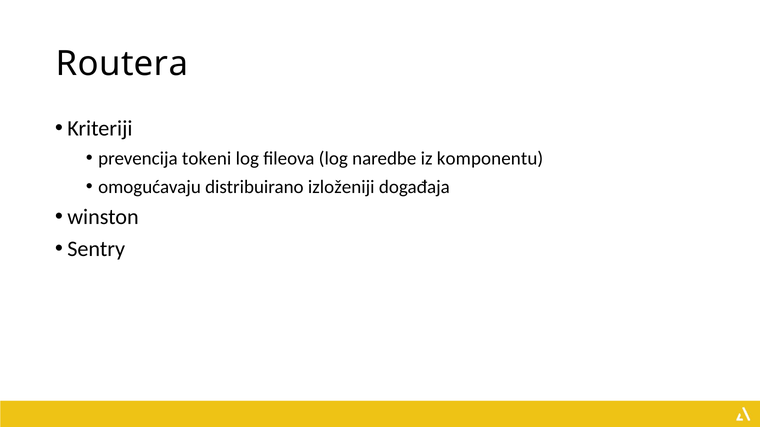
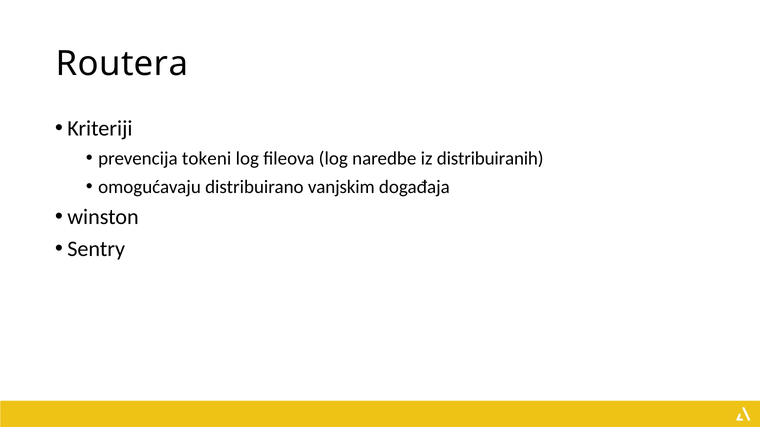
komponentu: komponentu -> distribuiranih
izloženiji: izloženiji -> vanjskim
